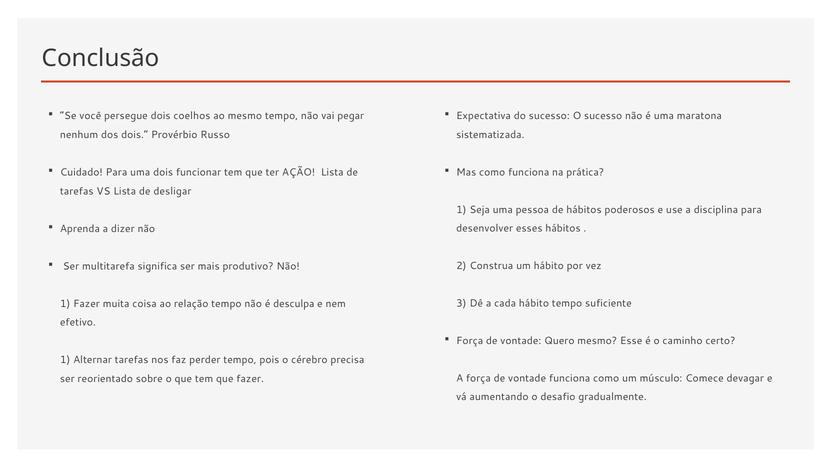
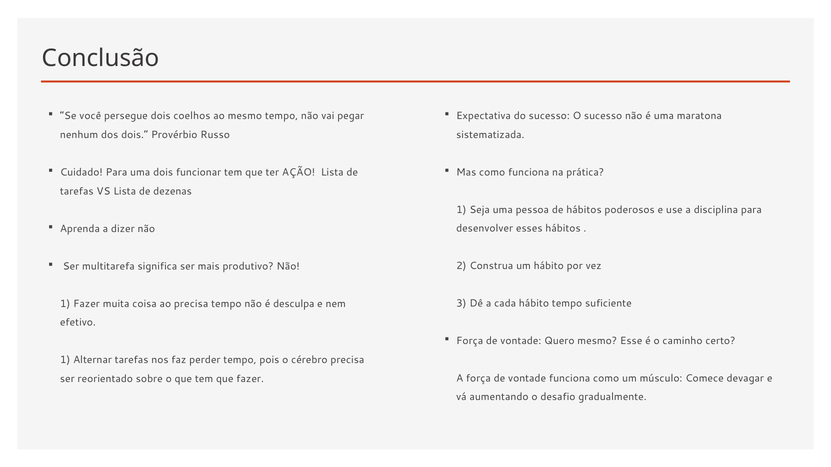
desligar: desligar -> dezenas
ao relação: relação -> precisa
